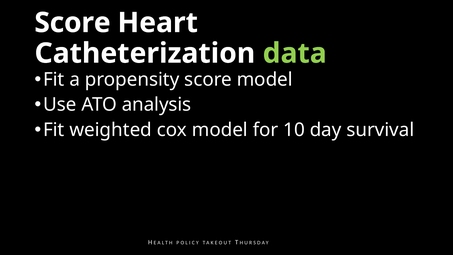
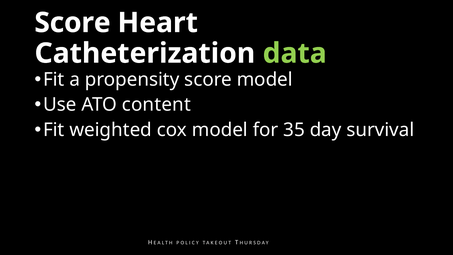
analysis: analysis -> content
10: 10 -> 35
